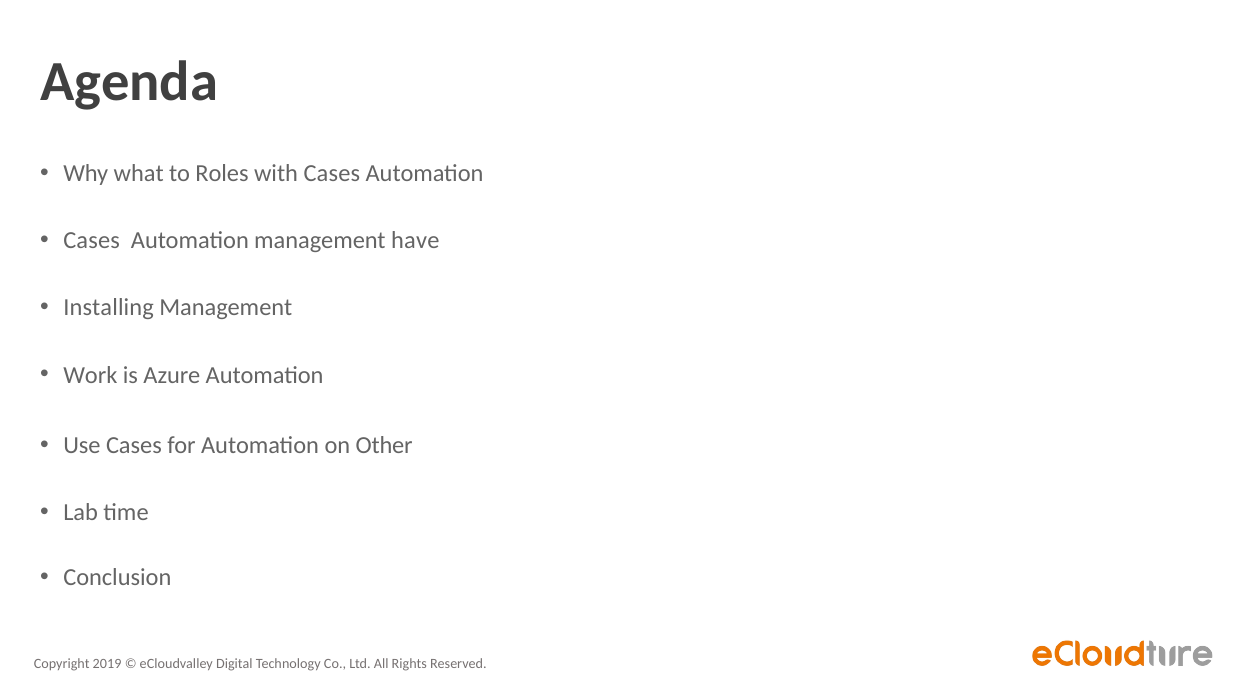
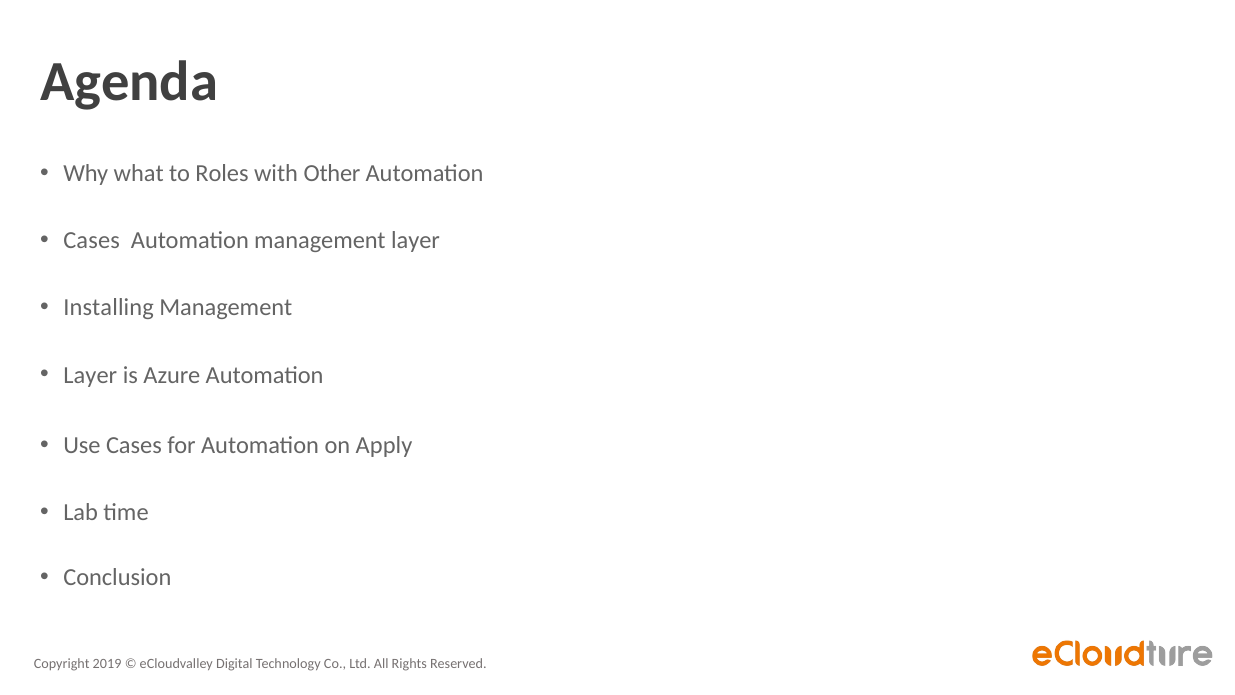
with Cases: Cases -> Other
management have: have -> layer
Work at (90, 375): Work -> Layer
Other: Other -> Apply
